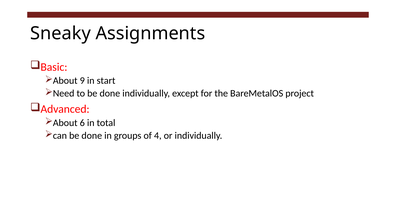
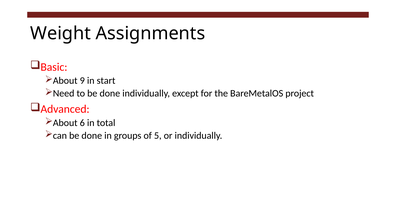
Sneaky: Sneaky -> Weight
4: 4 -> 5
